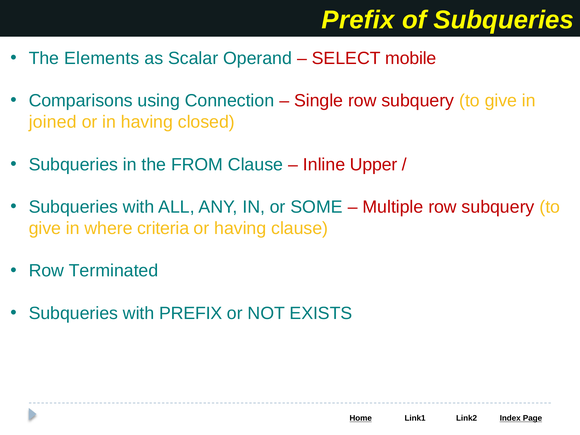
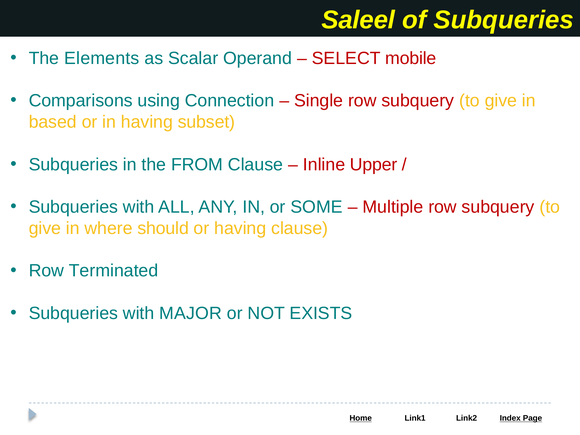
Prefix at (358, 20): Prefix -> Saleel
joined: joined -> based
closed: closed -> subset
criteria: criteria -> should
with PREFIX: PREFIX -> MAJOR
